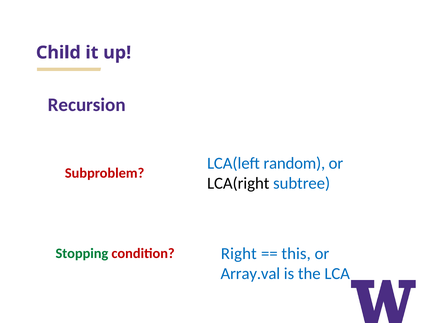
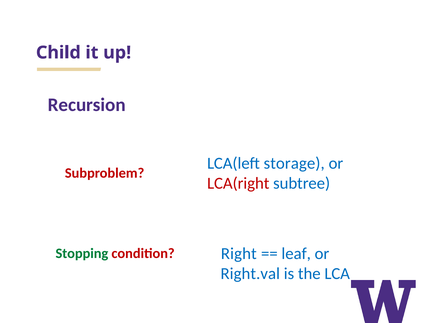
random: random -> storage
LCA(right colour: black -> red
this: this -> leaf
Array.val: Array.val -> Right.val
